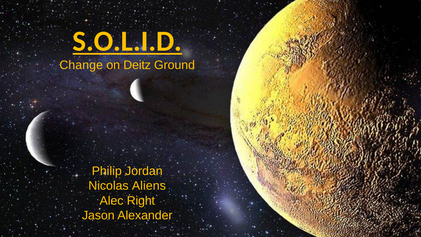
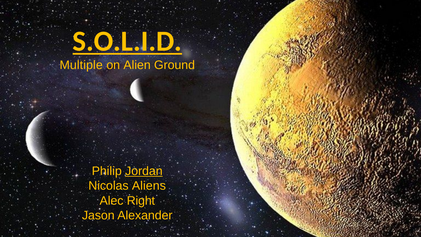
Change: Change -> Multiple
Deitz: Deitz -> Alien
Jordan underline: none -> present
